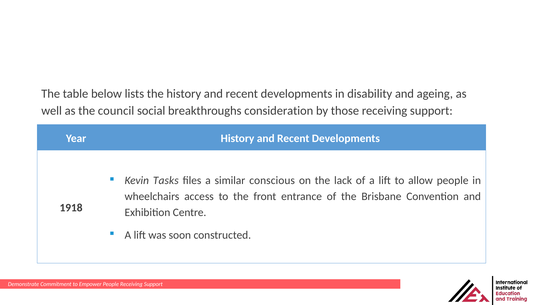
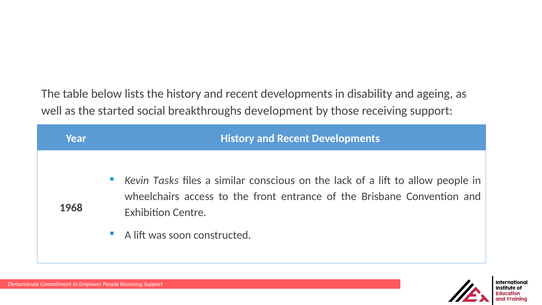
council: council -> started
consideration: consideration -> development
1918: 1918 -> 1968
